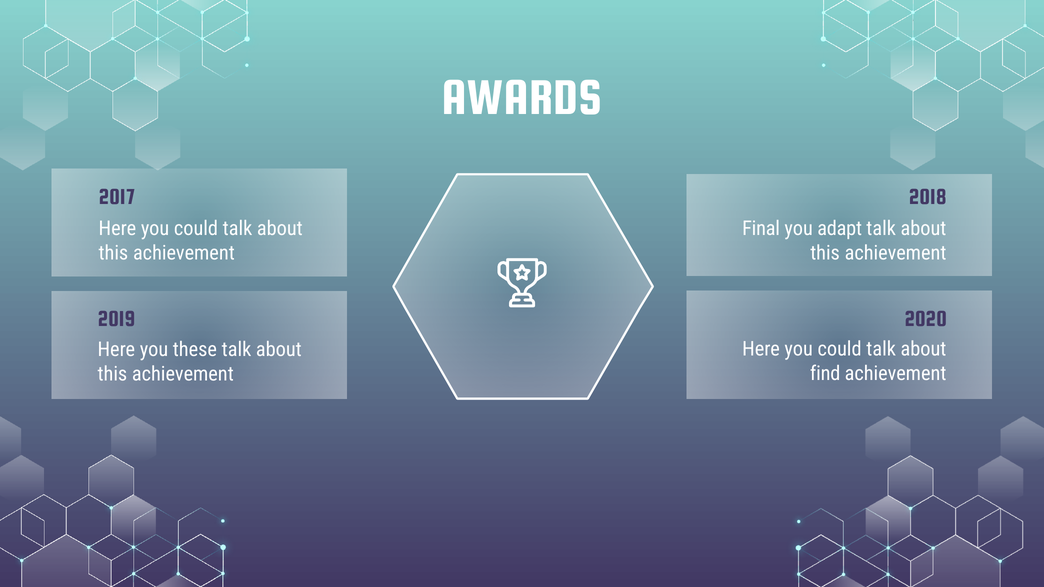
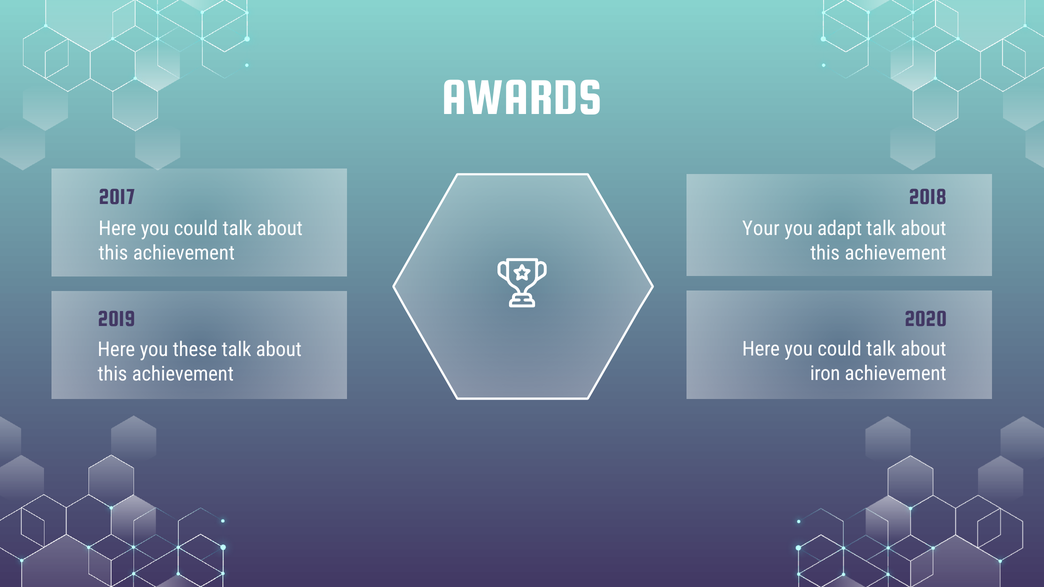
Final: Final -> Your
find: find -> iron
